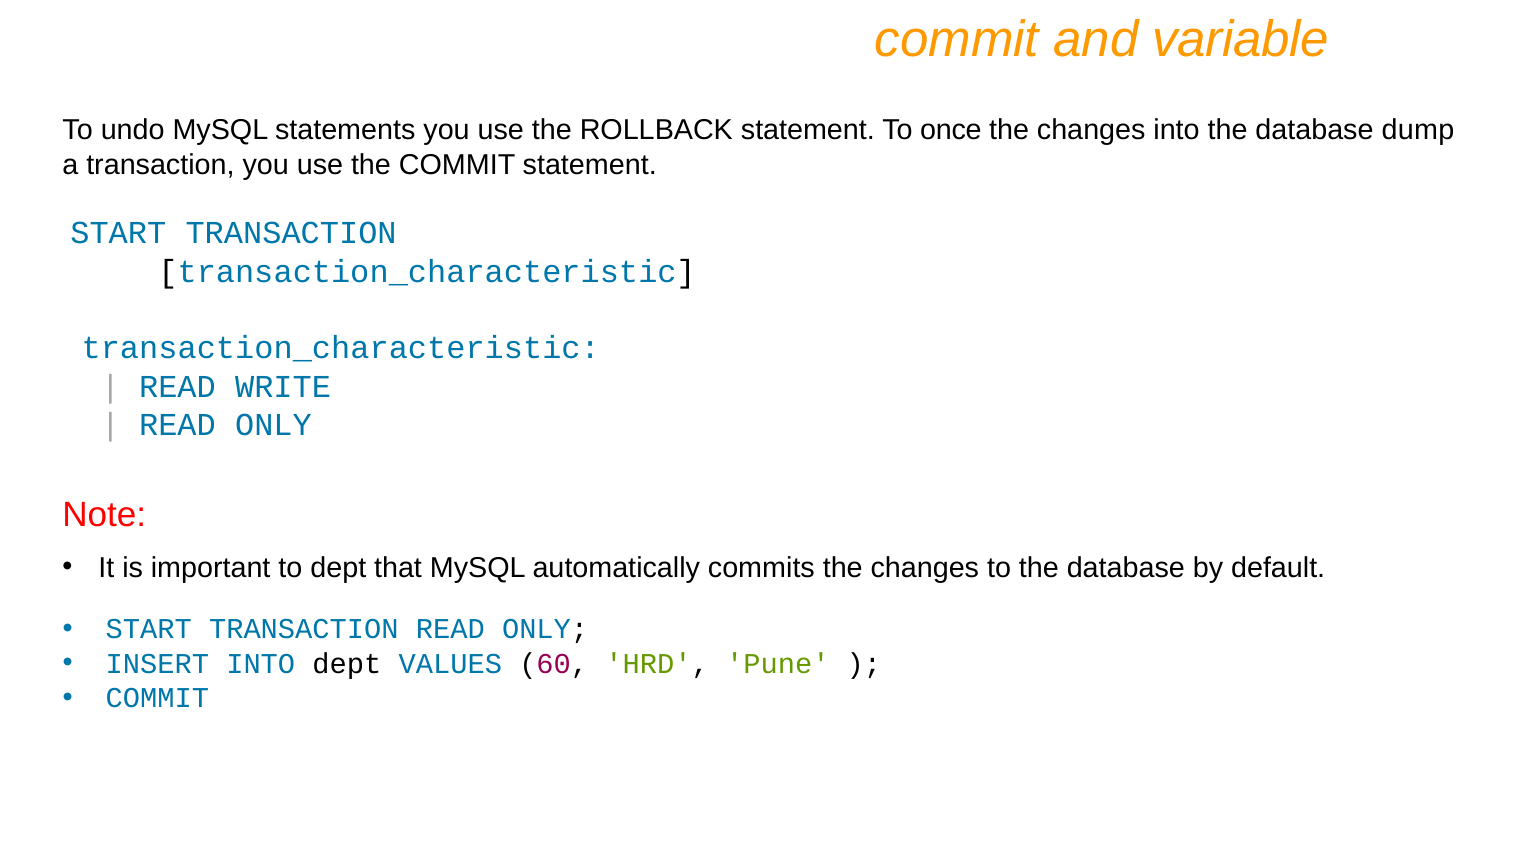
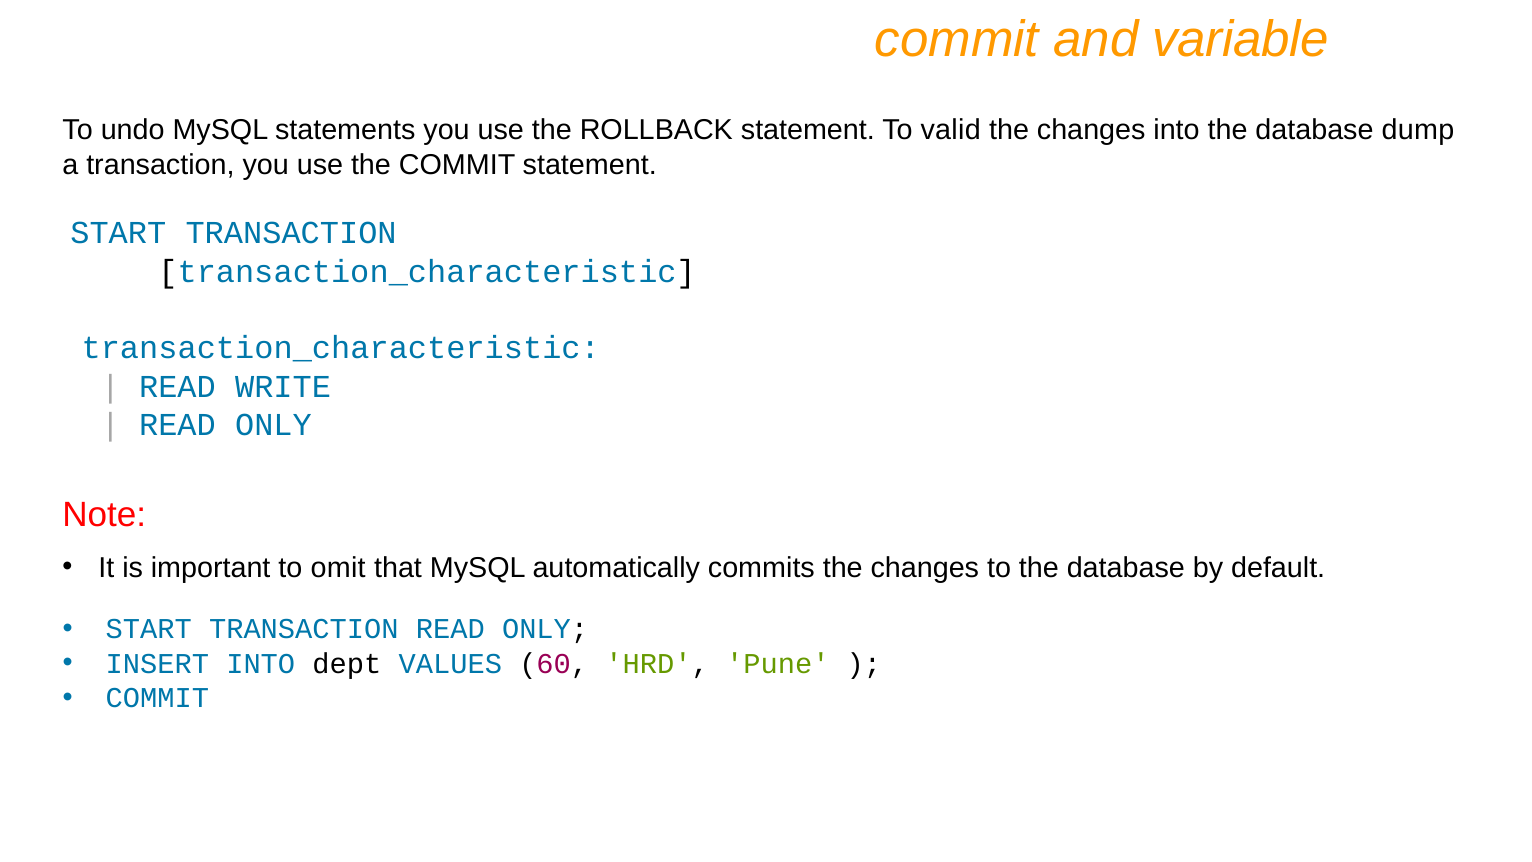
once: once -> valid
to dept: dept -> omit
